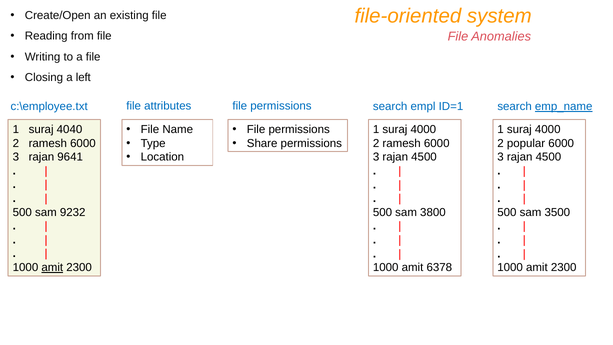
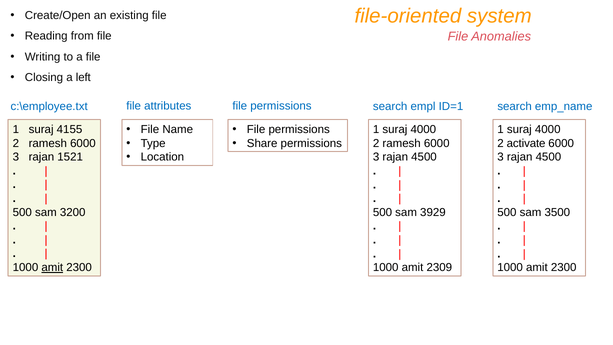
emp_name underline: present -> none
4040: 4040 -> 4155
popular: popular -> activate
9641: 9641 -> 1521
9232: 9232 -> 3200
3800: 3800 -> 3929
6378: 6378 -> 2309
